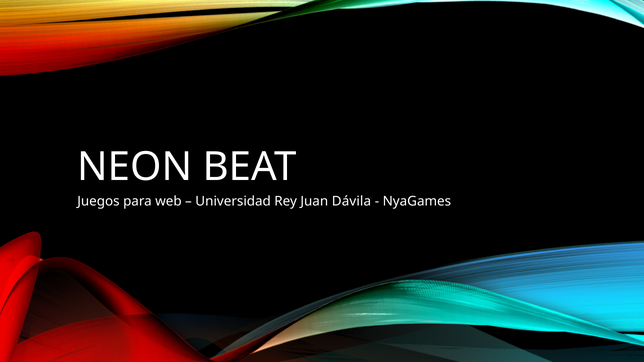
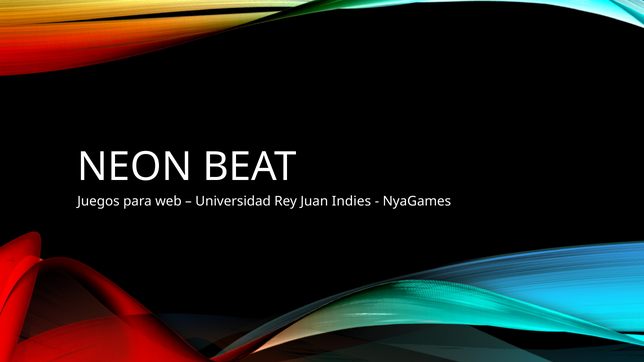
Dávila: Dávila -> Indies
